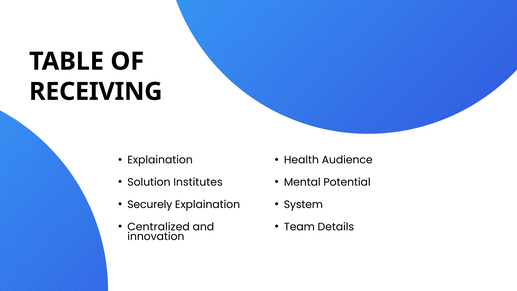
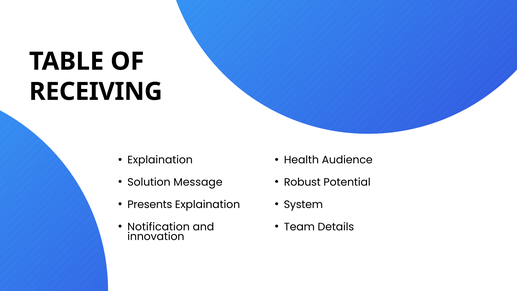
Institutes: Institutes -> Message
Mental: Mental -> Robust
Securely: Securely -> Presents
Centralized: Centralized -> Notification
